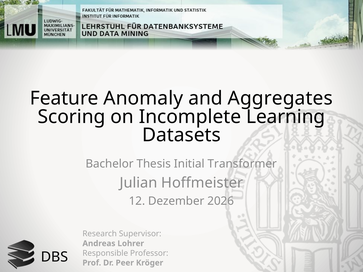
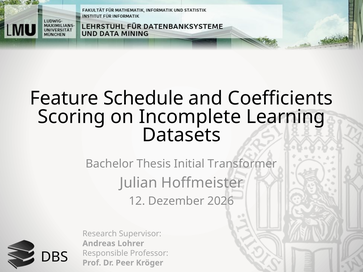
Anomaly: Anomaly -> Schedule
Aggregates: Aggregates -> Coefficients
